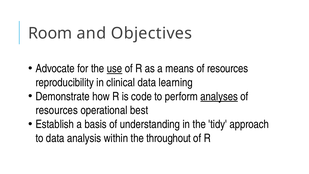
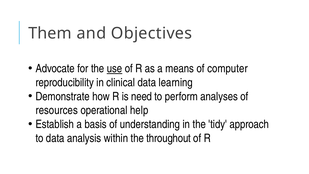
Room: Room -> Them
means of resources: resources -> computer
code: code -> need
analyses underline: present -> none
best: best -> help
